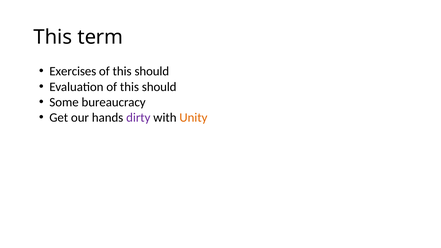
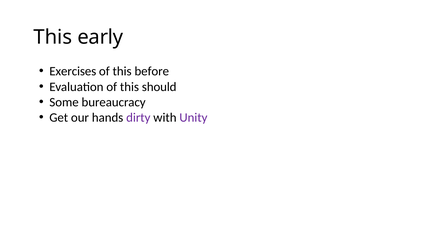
term: term -> early
should at (152, 71): should -> before
Unity colour: orange -> purple
